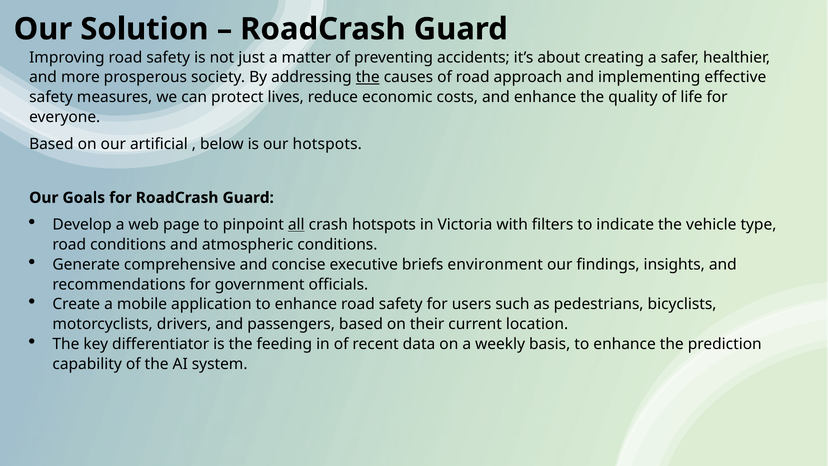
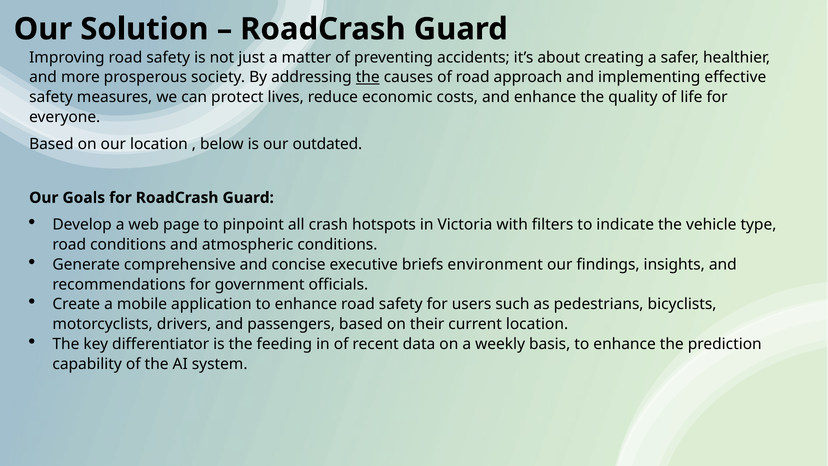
our artificial: artificial -> location
our hotspots: hotspots -> outdated
all underline: present -> none
